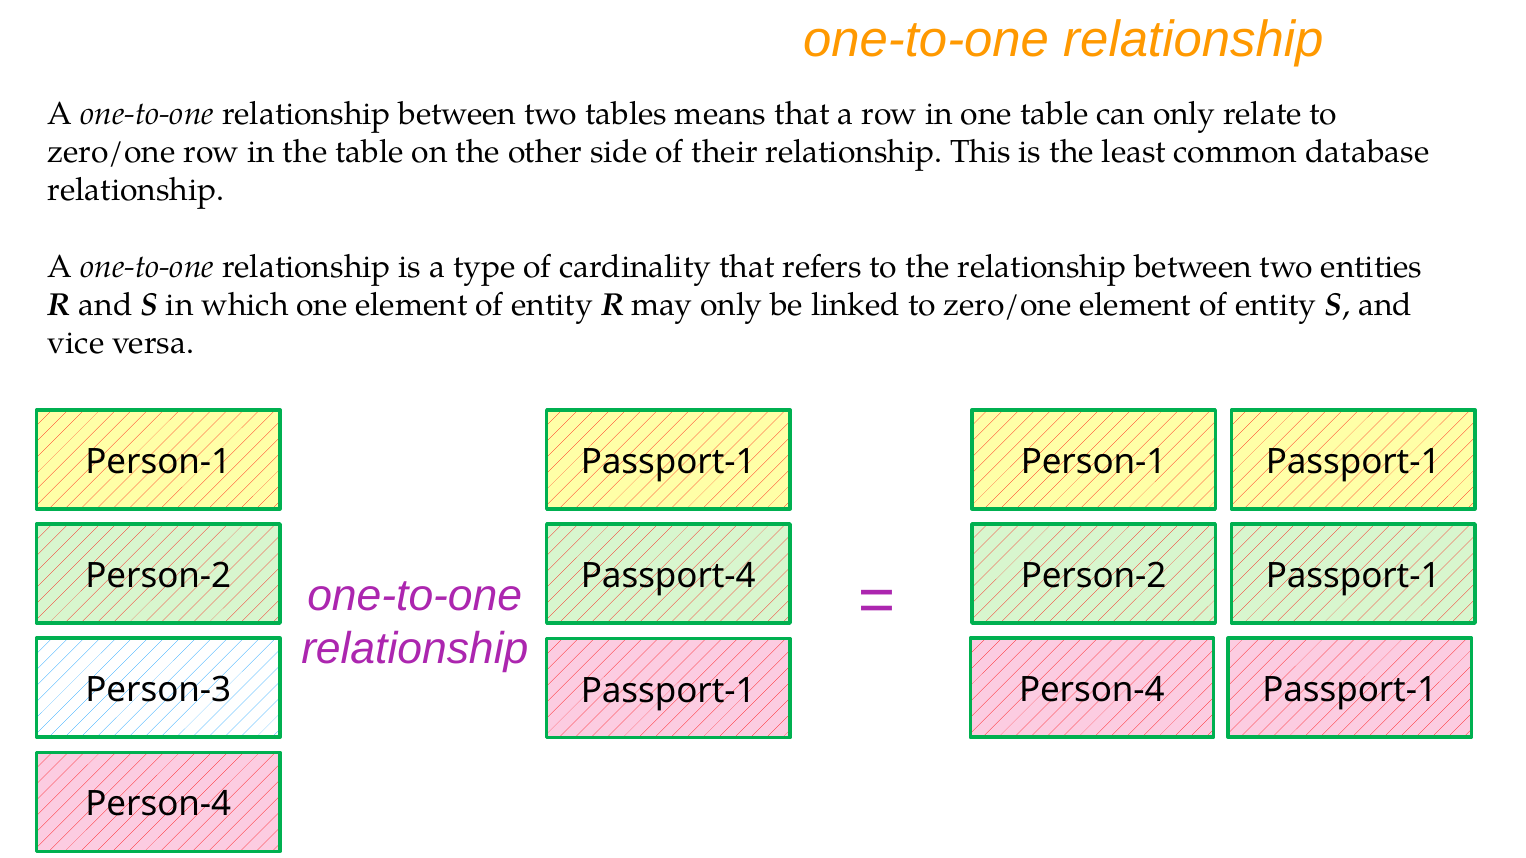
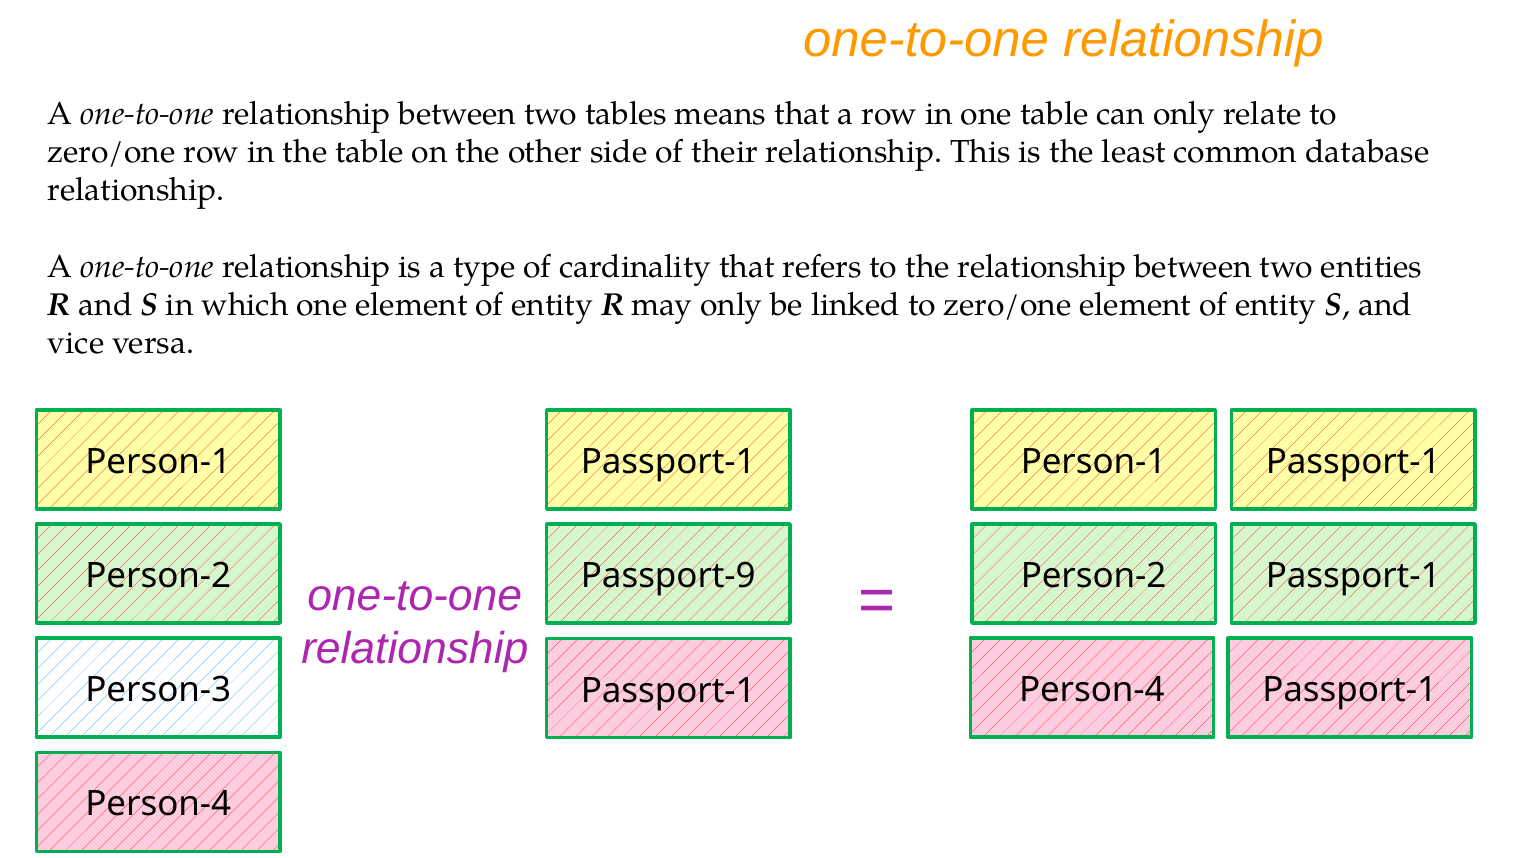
Passport-4: Passport-4 -> Passport-9
